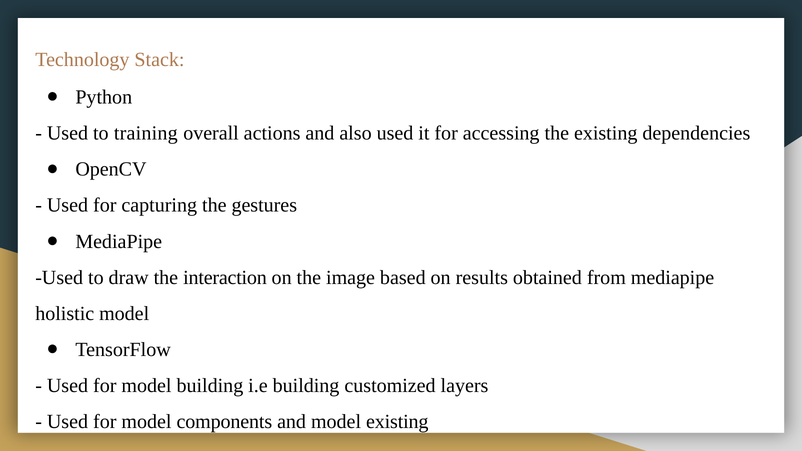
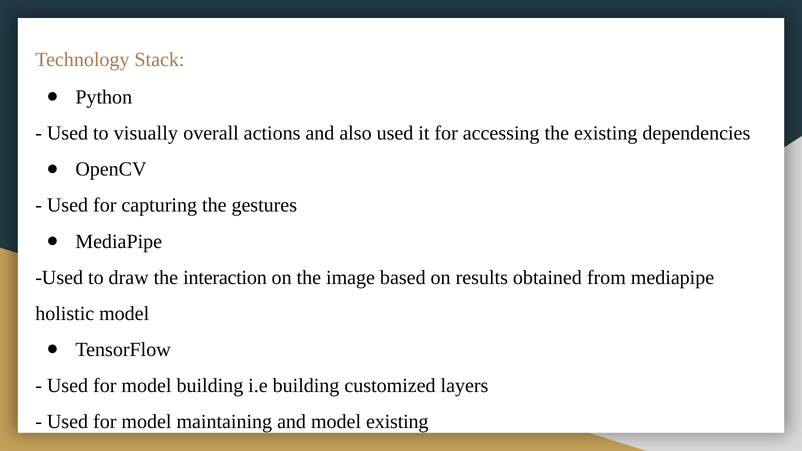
training: training -> visually
components: components -> maintaining
